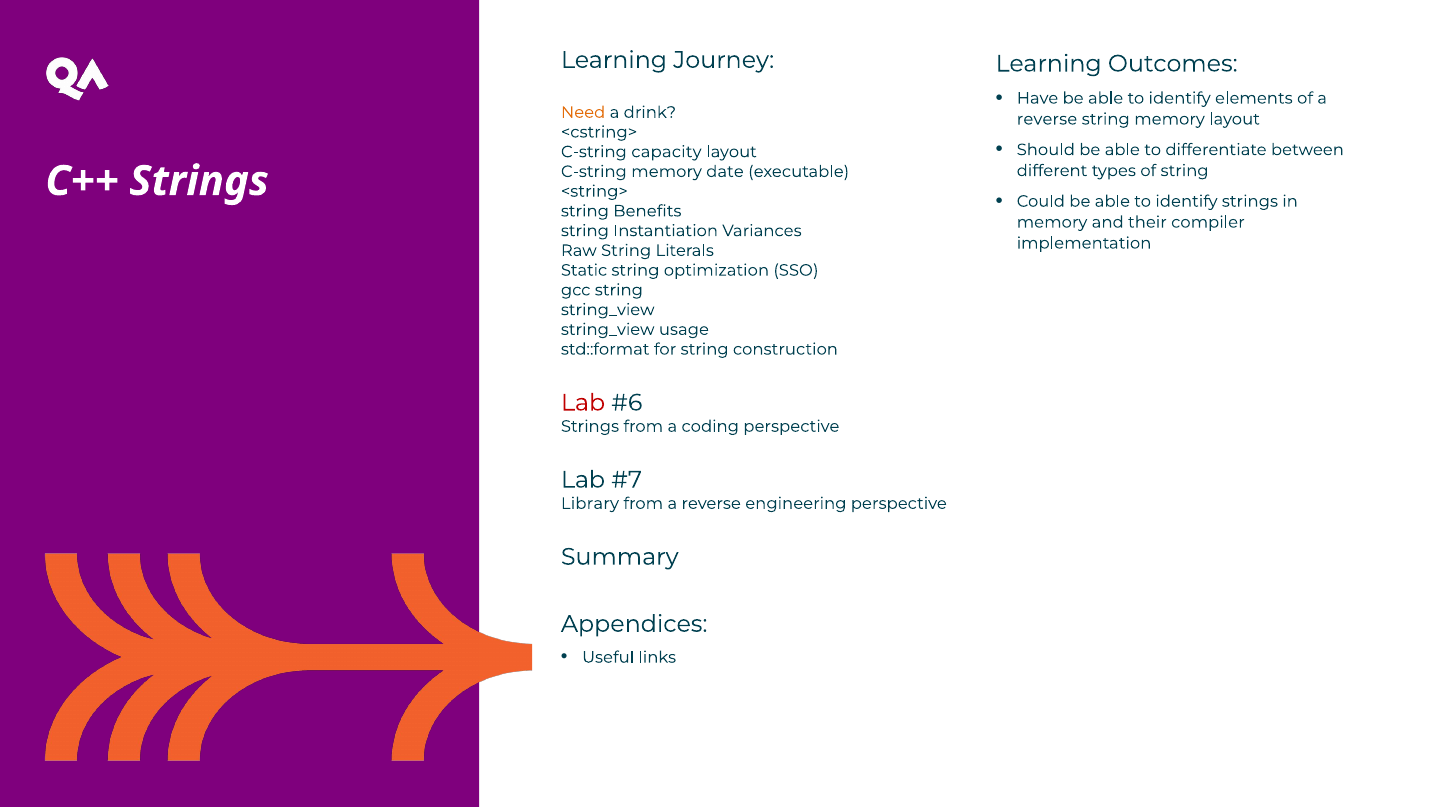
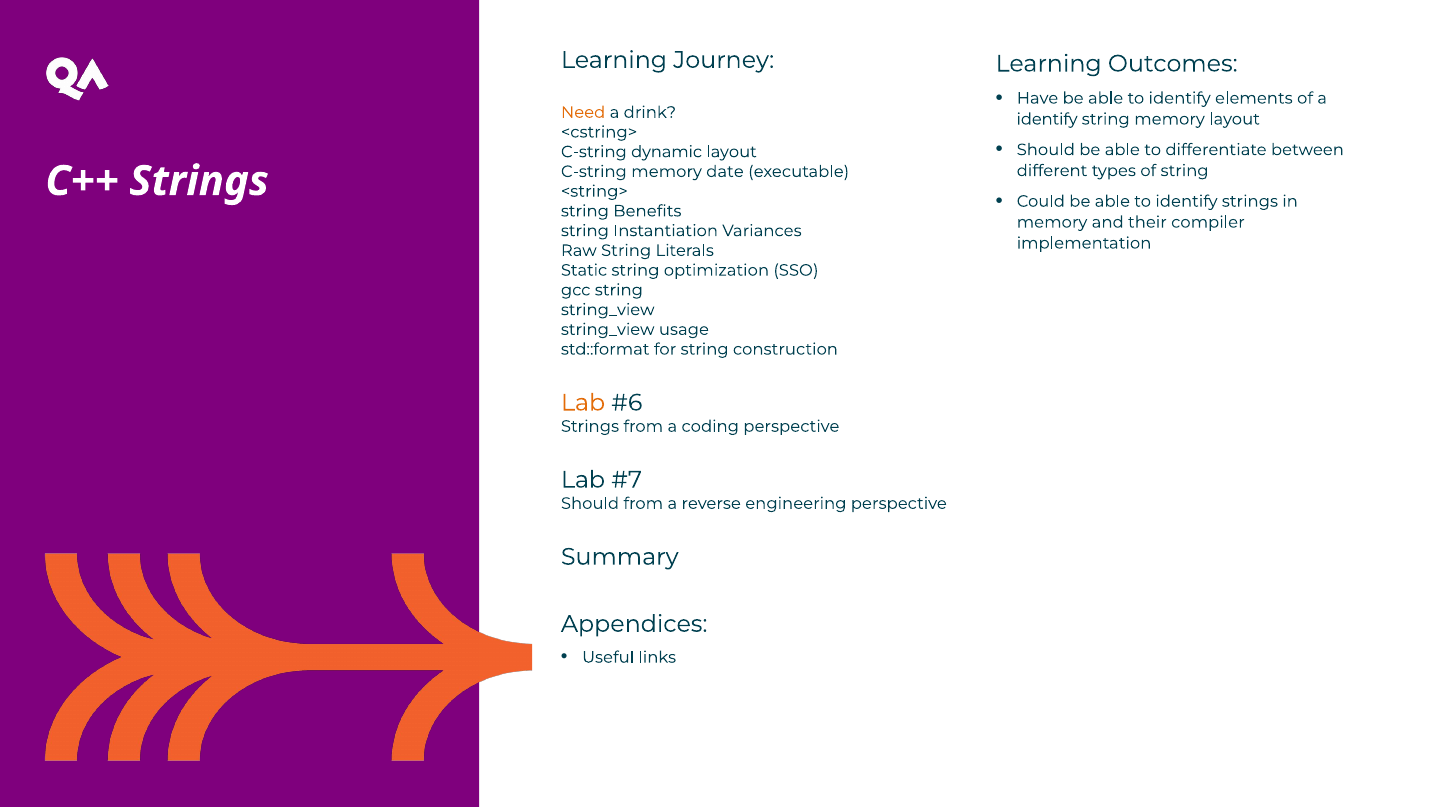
reverse at (1047, 119): reverse -> identify
capacity: capacity -> dynamic
Lab at (583, 403) colour: red -> orange
Library at (590, 504): Library -> Should
